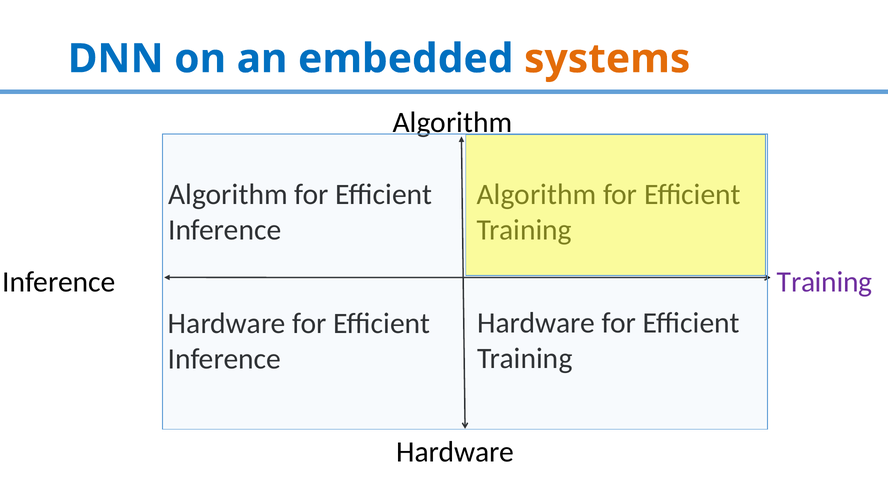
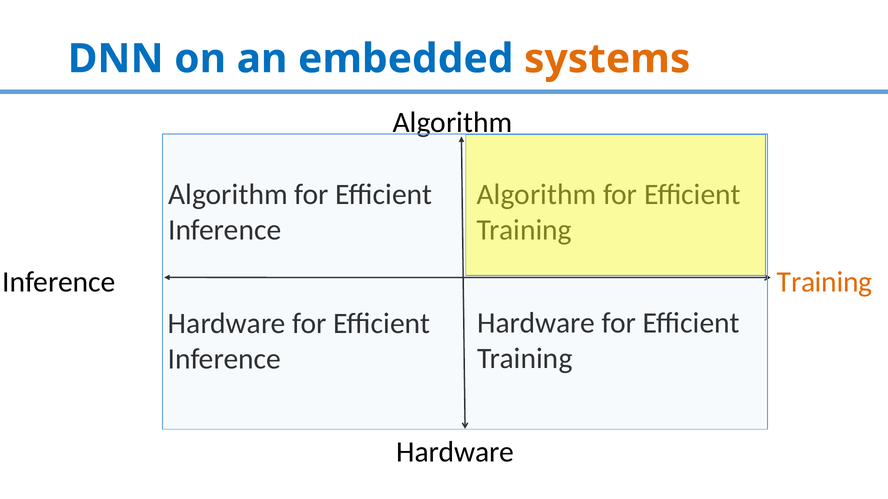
Training at (825, 283) colour: purple -> orange
